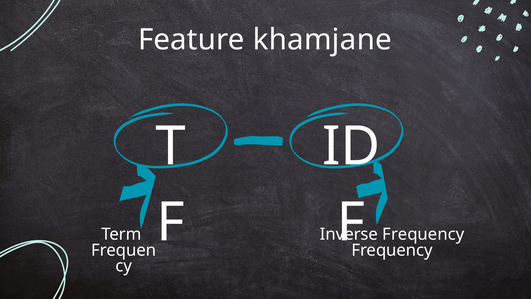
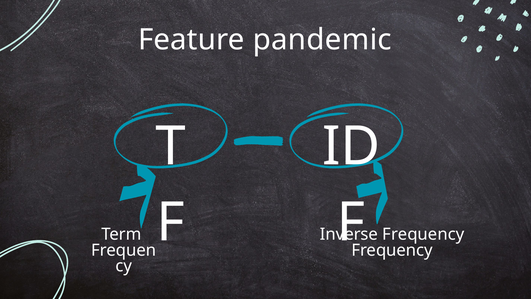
khamjane: khamjane -> pandemic
